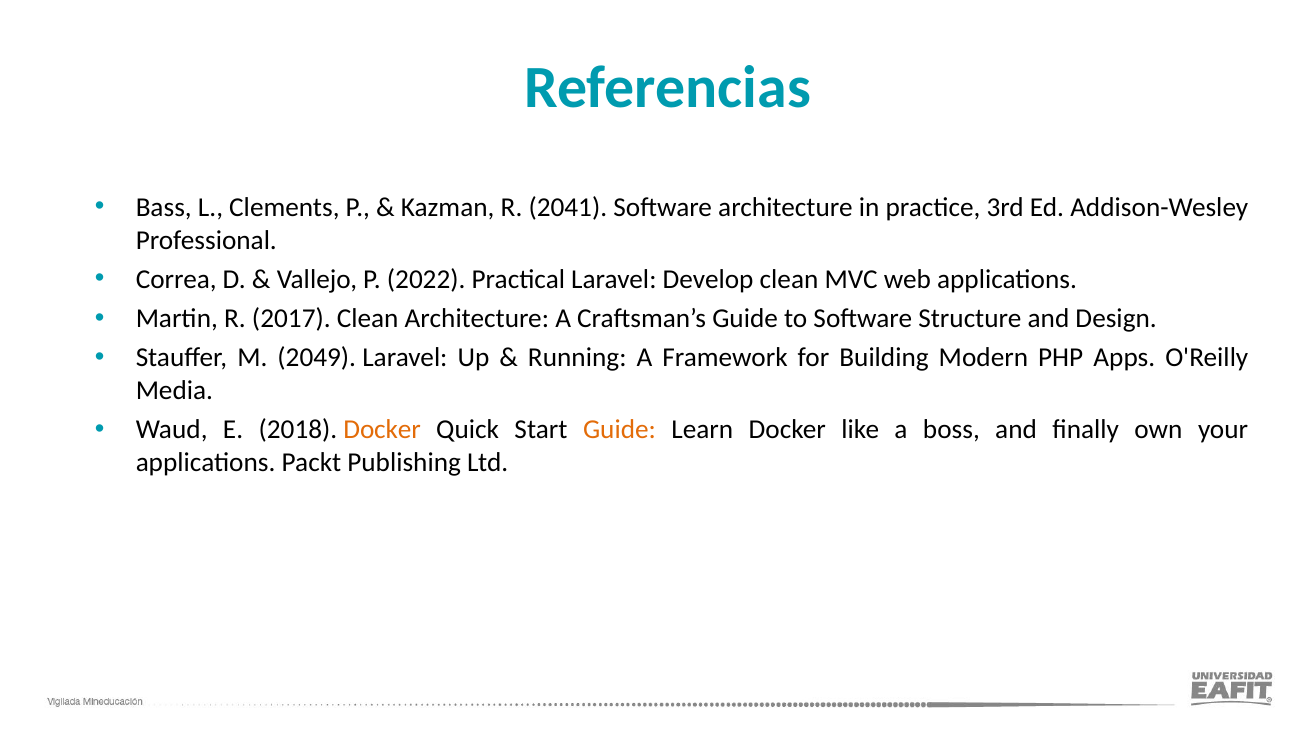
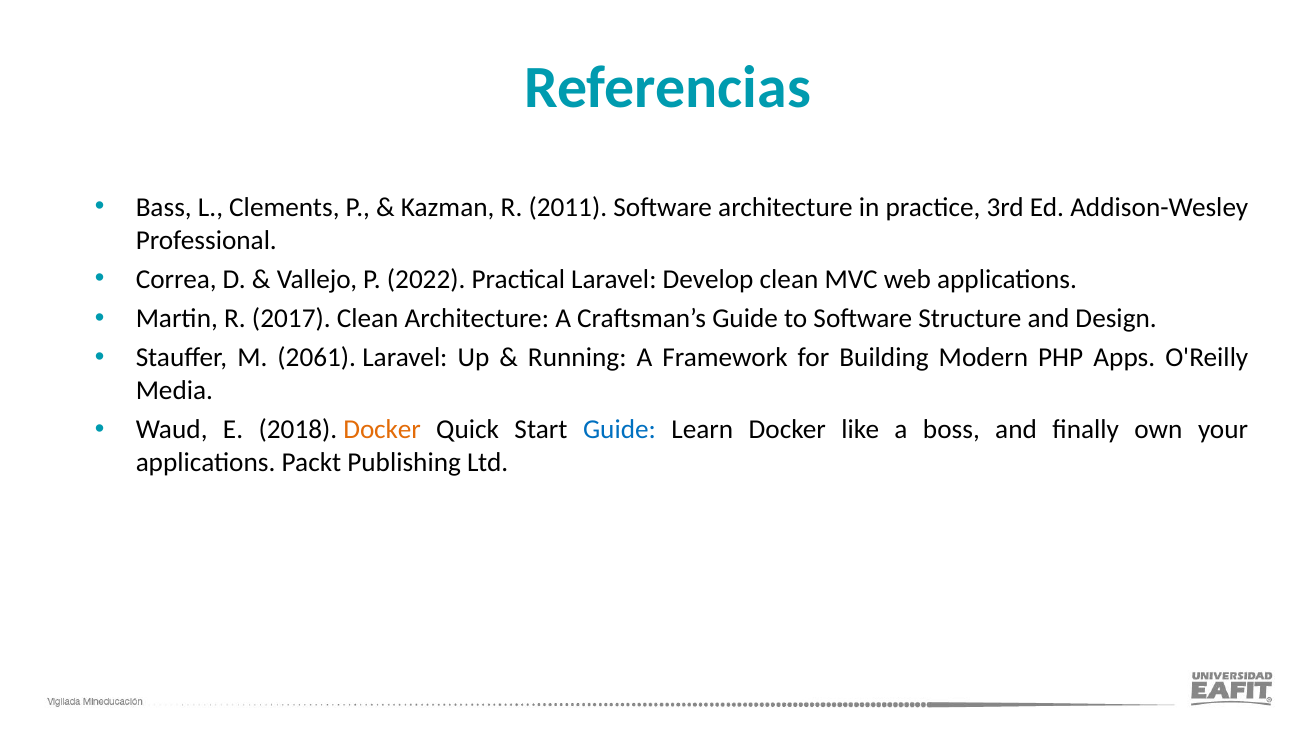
2041: 2041 -> 2011
2049: 2049 -> 2061
Guide at (619, 430) colour: orange -> blue
